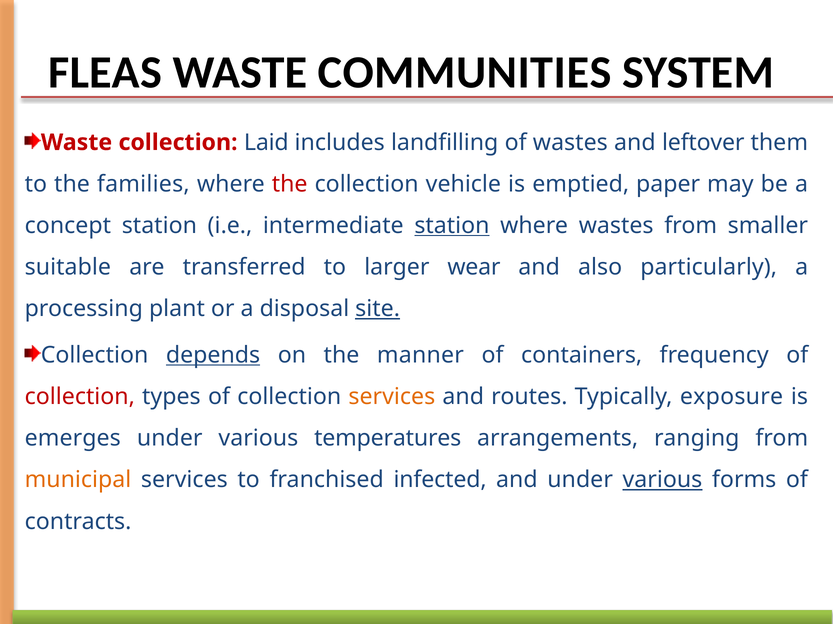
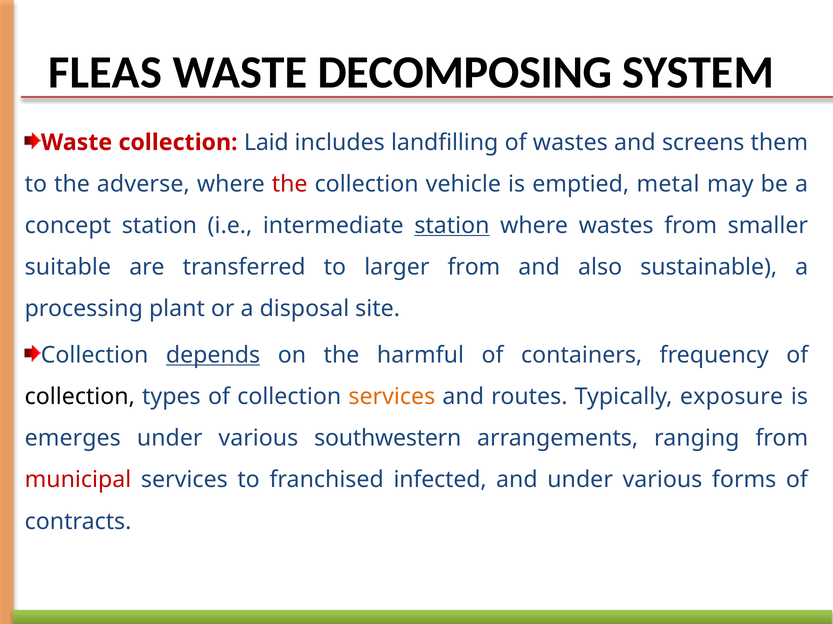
COMMUNITIES: COMMUNITIES -> DECOMPOSING
leftover: leftover -> screens
families: families -> adverse
paper: paper -> metal
larger wear: wear -> from
particularly: particularly -> sustainable
site underline: present -> none
manner: manner -> harmful
collection at (80, 397) colour: red -> black
temperatures: temperatures -> southwestern
municipal colour: orange -> red
various at (662, 480) underline: present -> none
